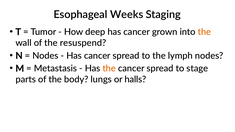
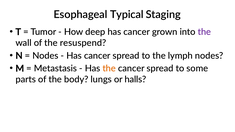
Weeks: Weeks -> Typical
the at (204, 32) colour: orange -> purple
stage: stage -> some
